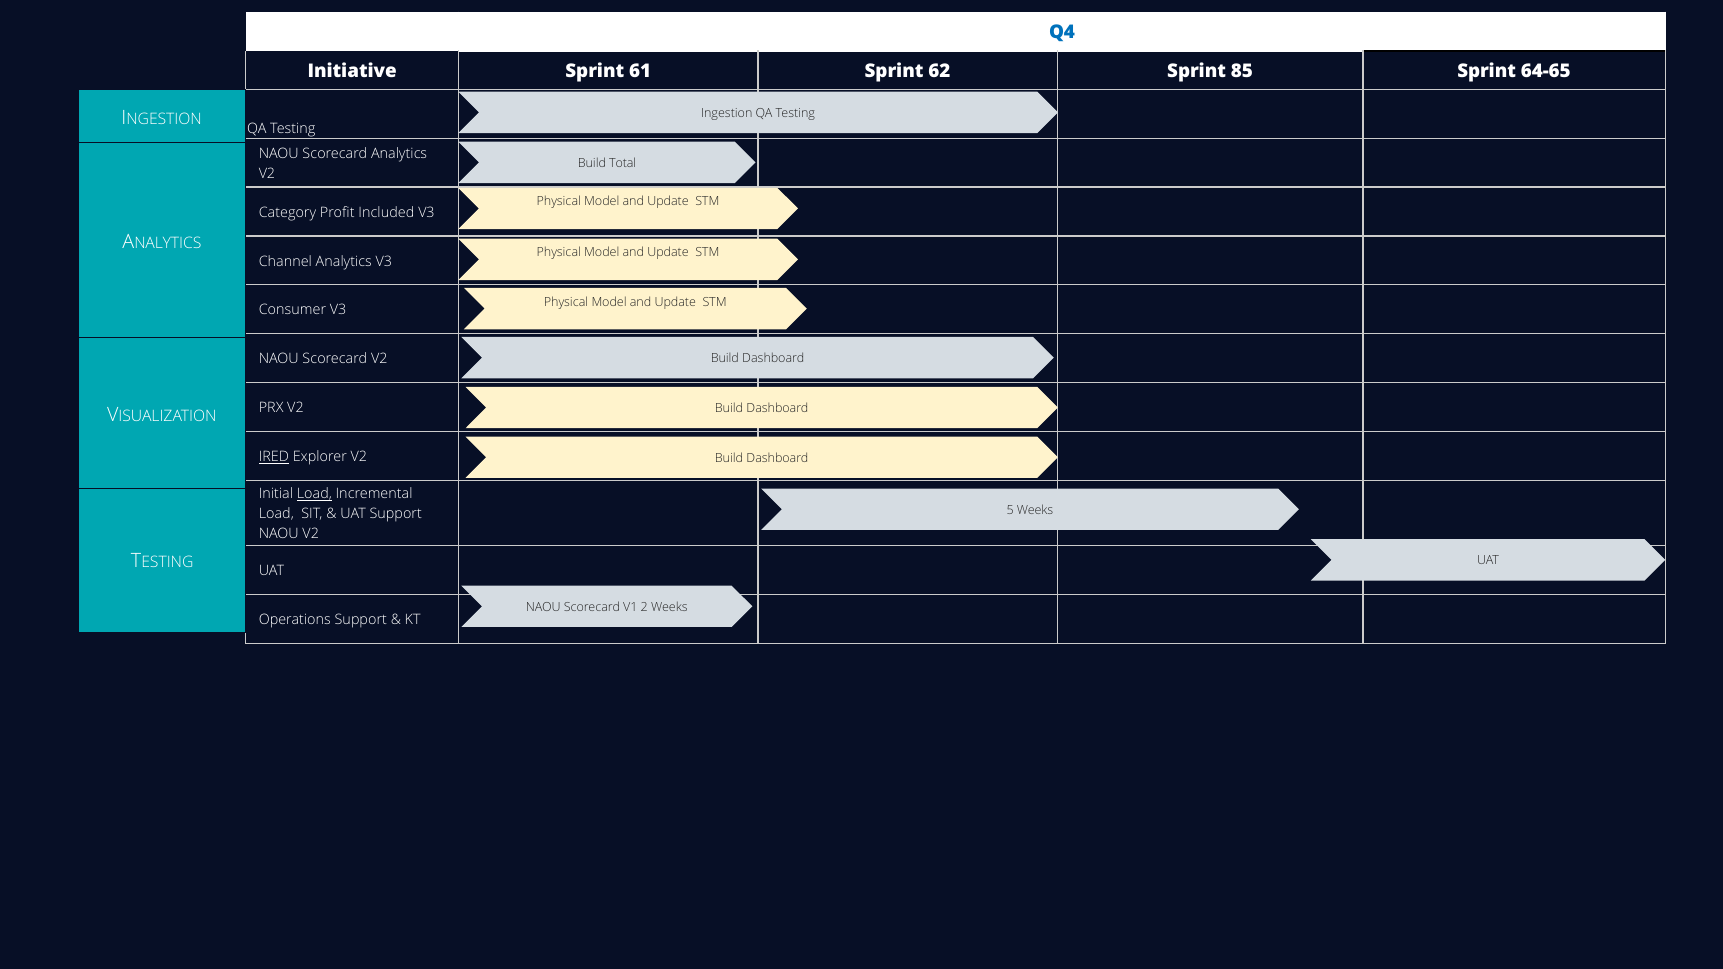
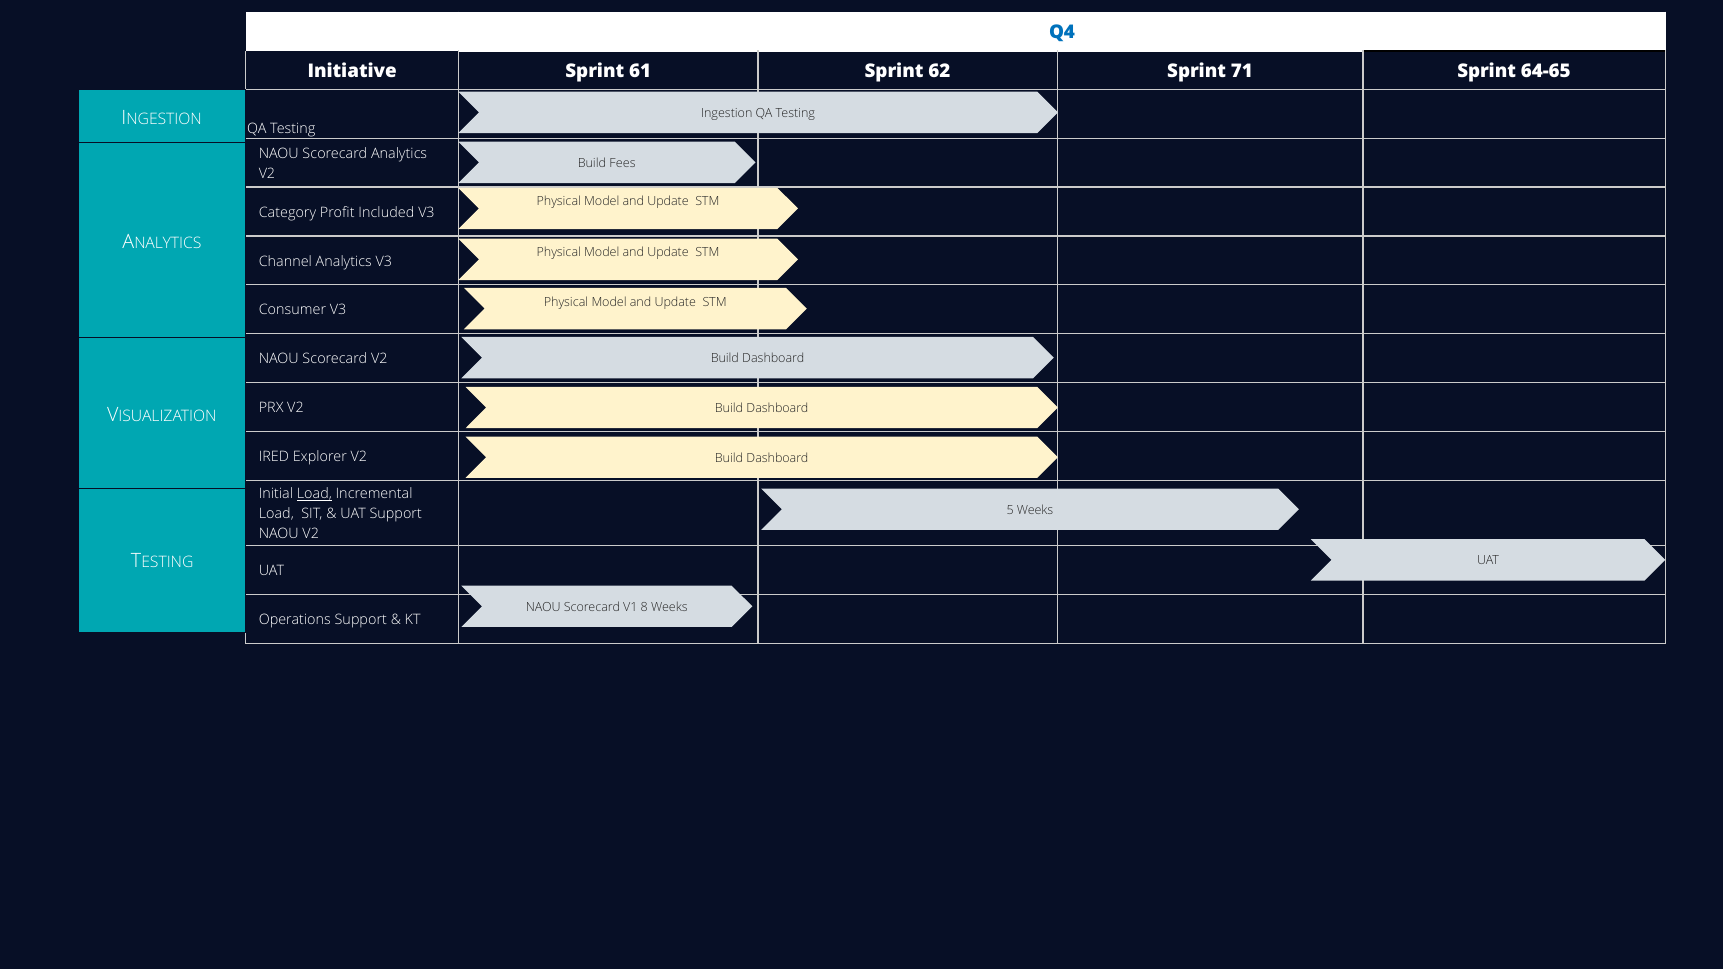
85: 85 -> 71
Total: Total -> Fees
IRED underline: present -> none
V1 2: 2 -> 8
